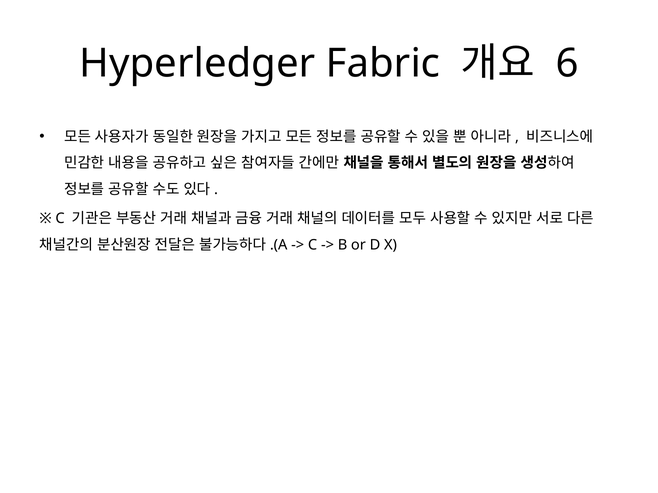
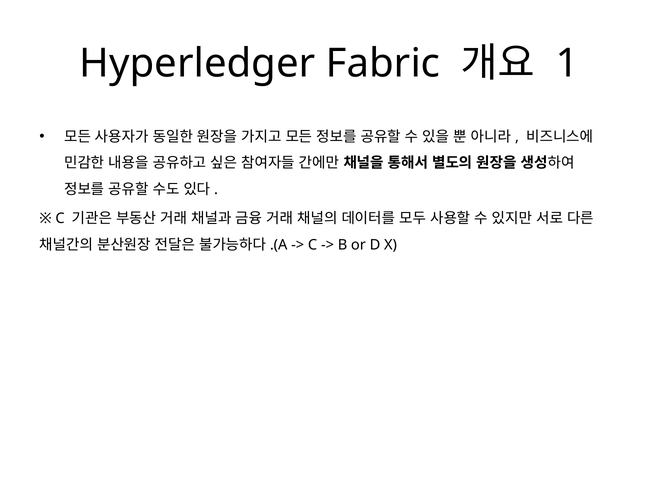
6: 6 -> 1
